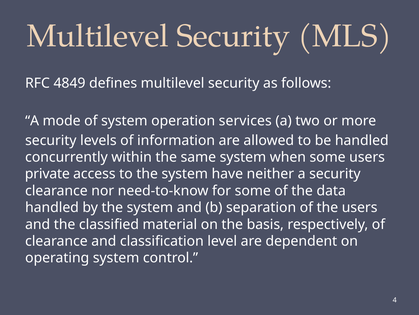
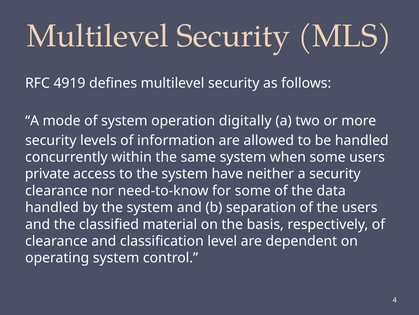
4849: 4849 -> 4919
services: services -> digitally
